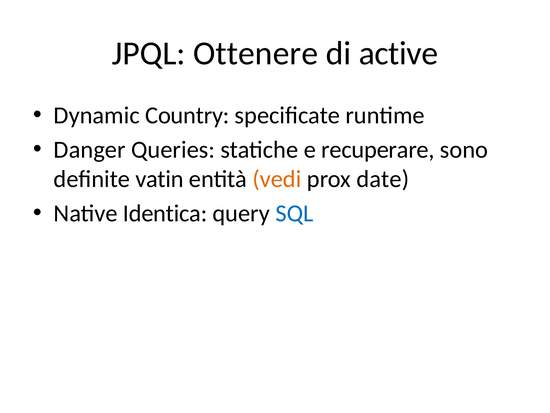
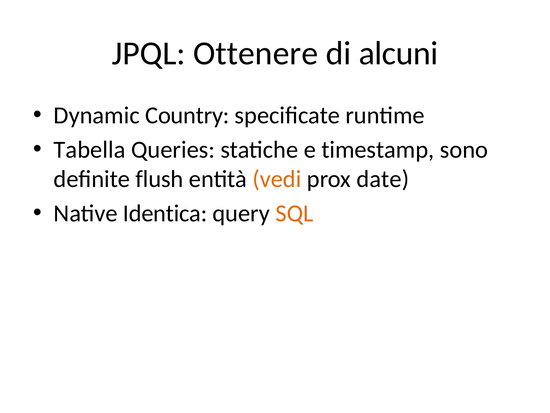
active: active -> alcuni
Danger: Danger -> Tabella
recuperare: recuperare -> timestamp
vatin: vatin -> flush
SQL colour: blue -> orange
